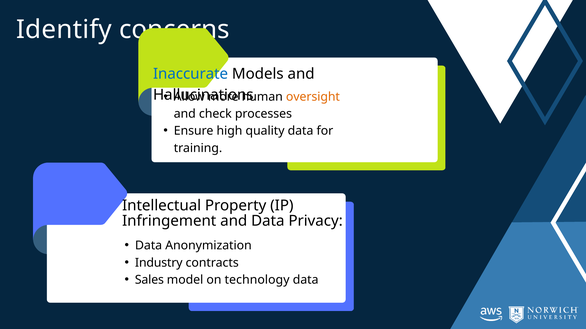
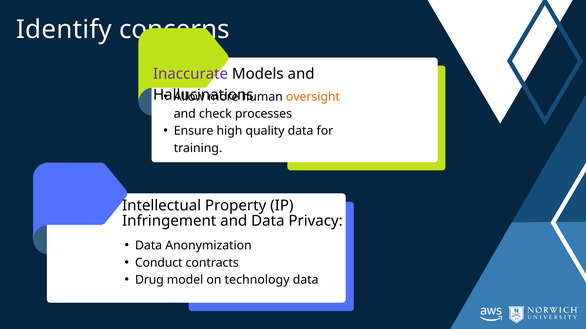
Inaccurate colour: blue -> purple
Industry: Industry -> Conduct
Sales: Sales -> Drug
